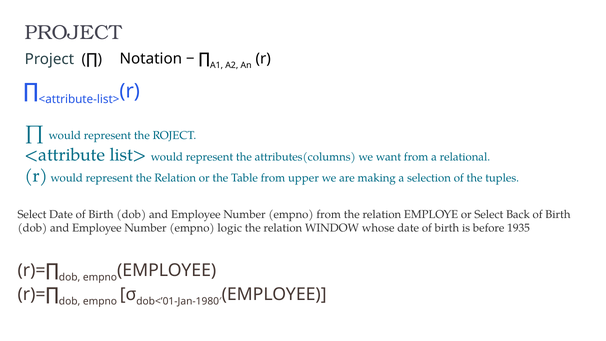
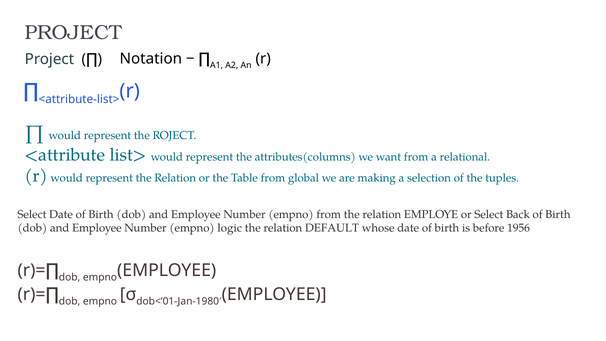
upper: upper -> global
WINDOW: WINDOW -> DEFAULT
1935: 1935 -> 1956
